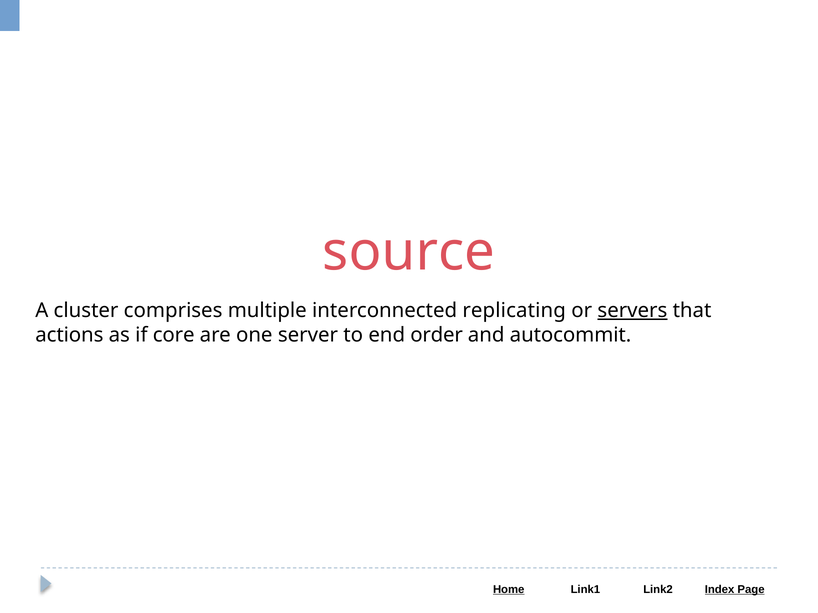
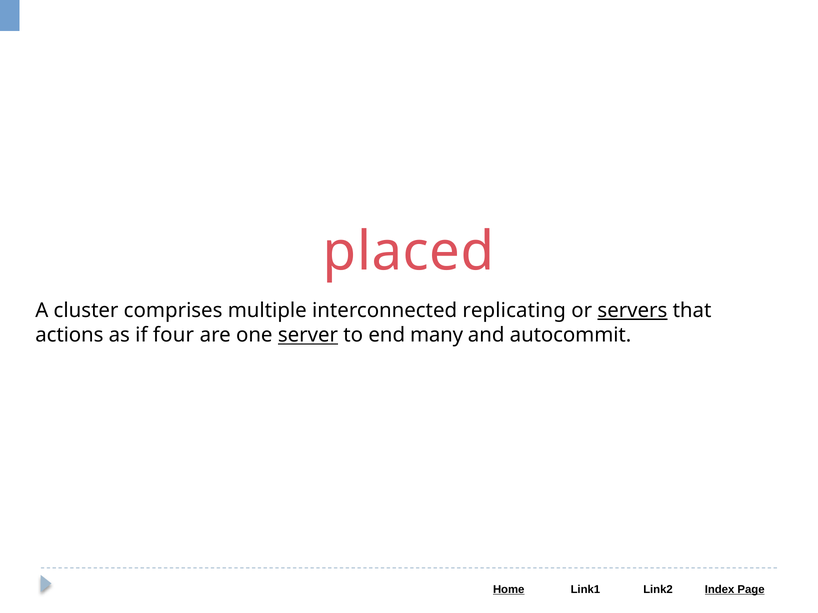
source: source -> placed
core: core -> four
server underline: none -> present
order: order -> many
